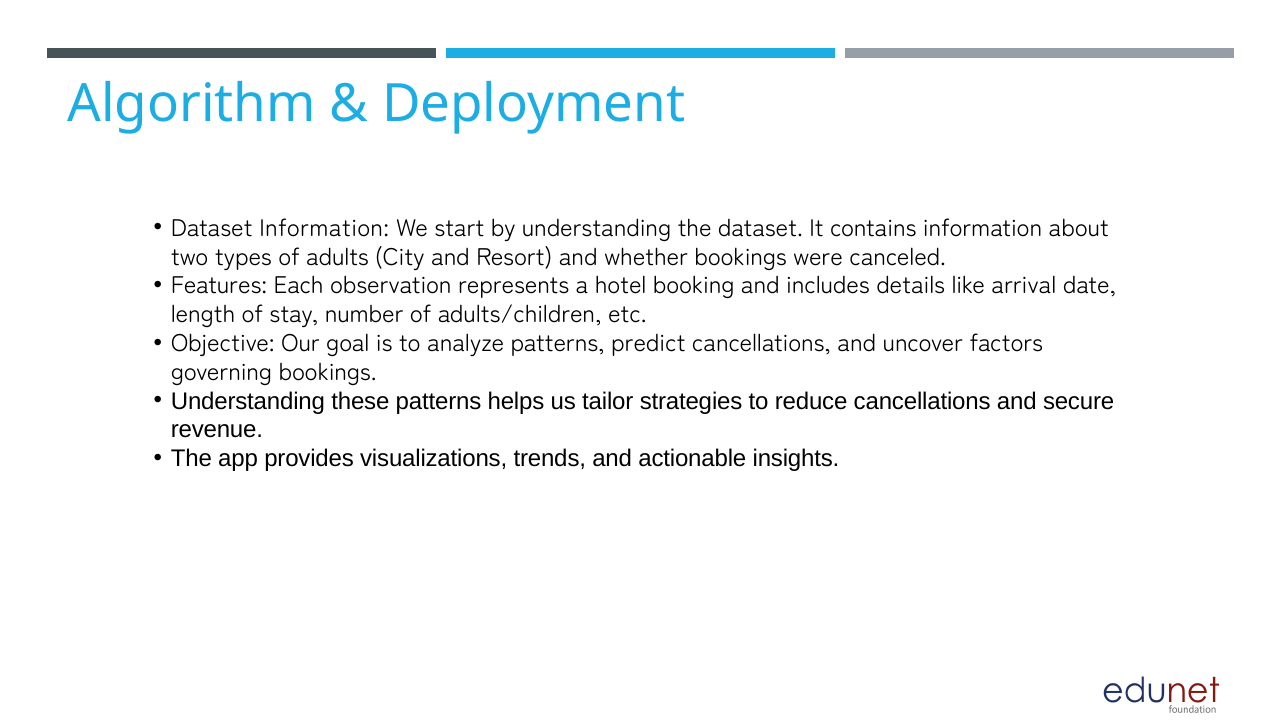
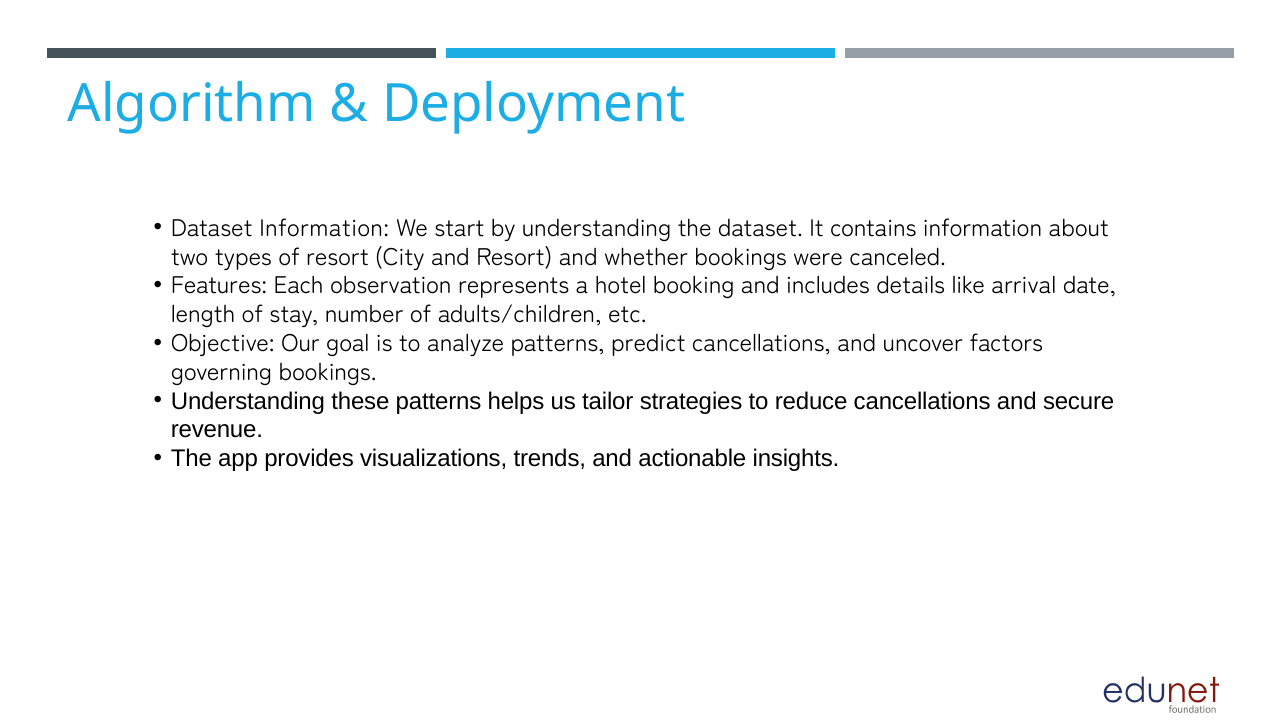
of adults: adults -> resort
